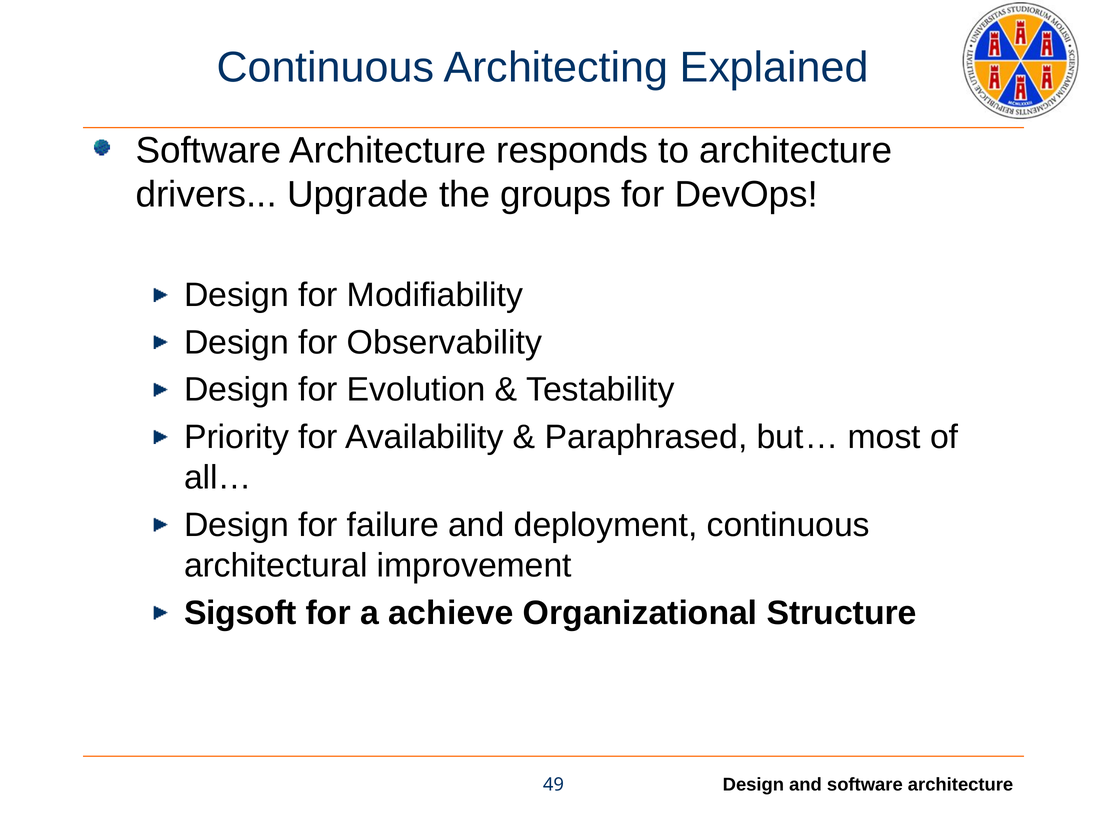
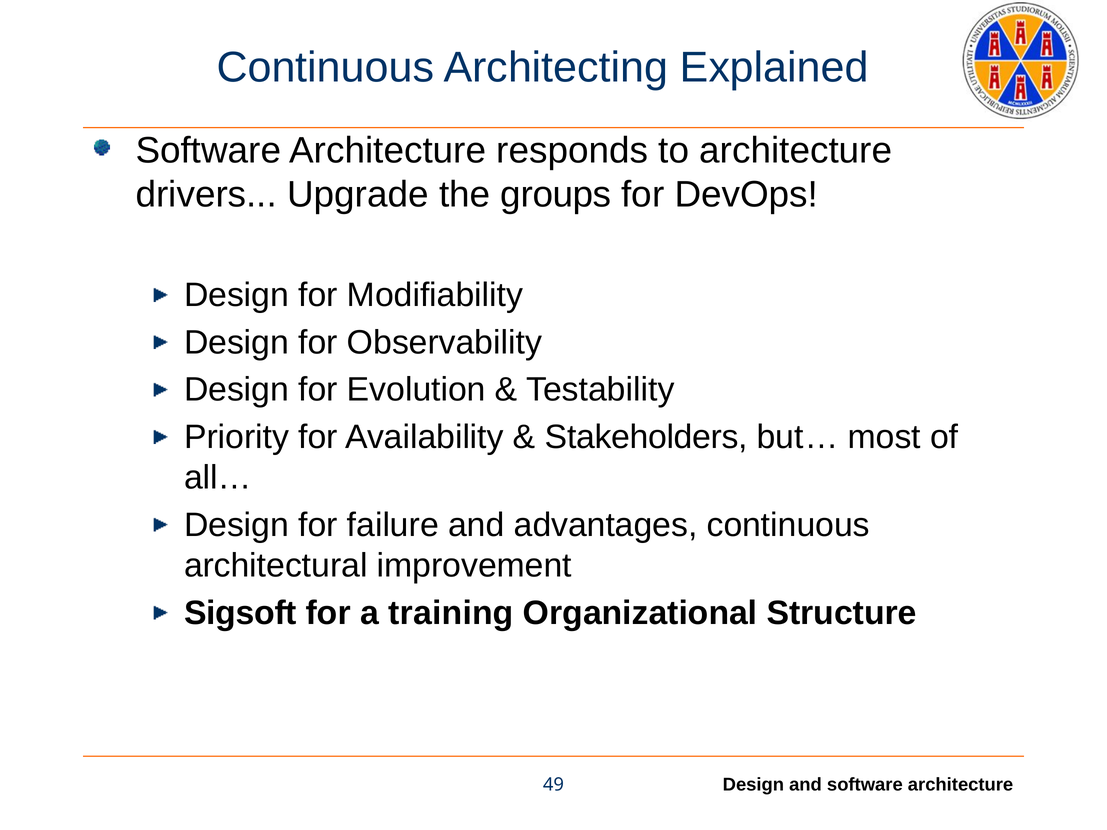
Paraphrased: Paraphrased -> Stakeholders
deployment: deployment -> advantages
achieve: achieve -> training
